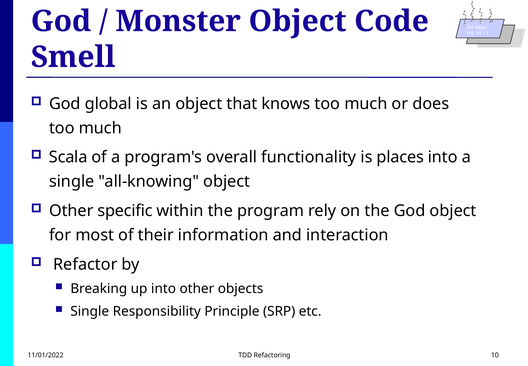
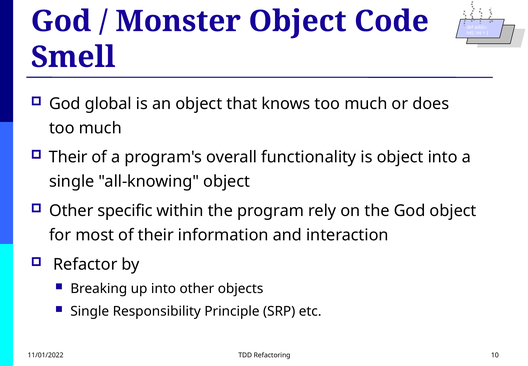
Scala at (68, 157): Scala -> Their
is places: places -> object
